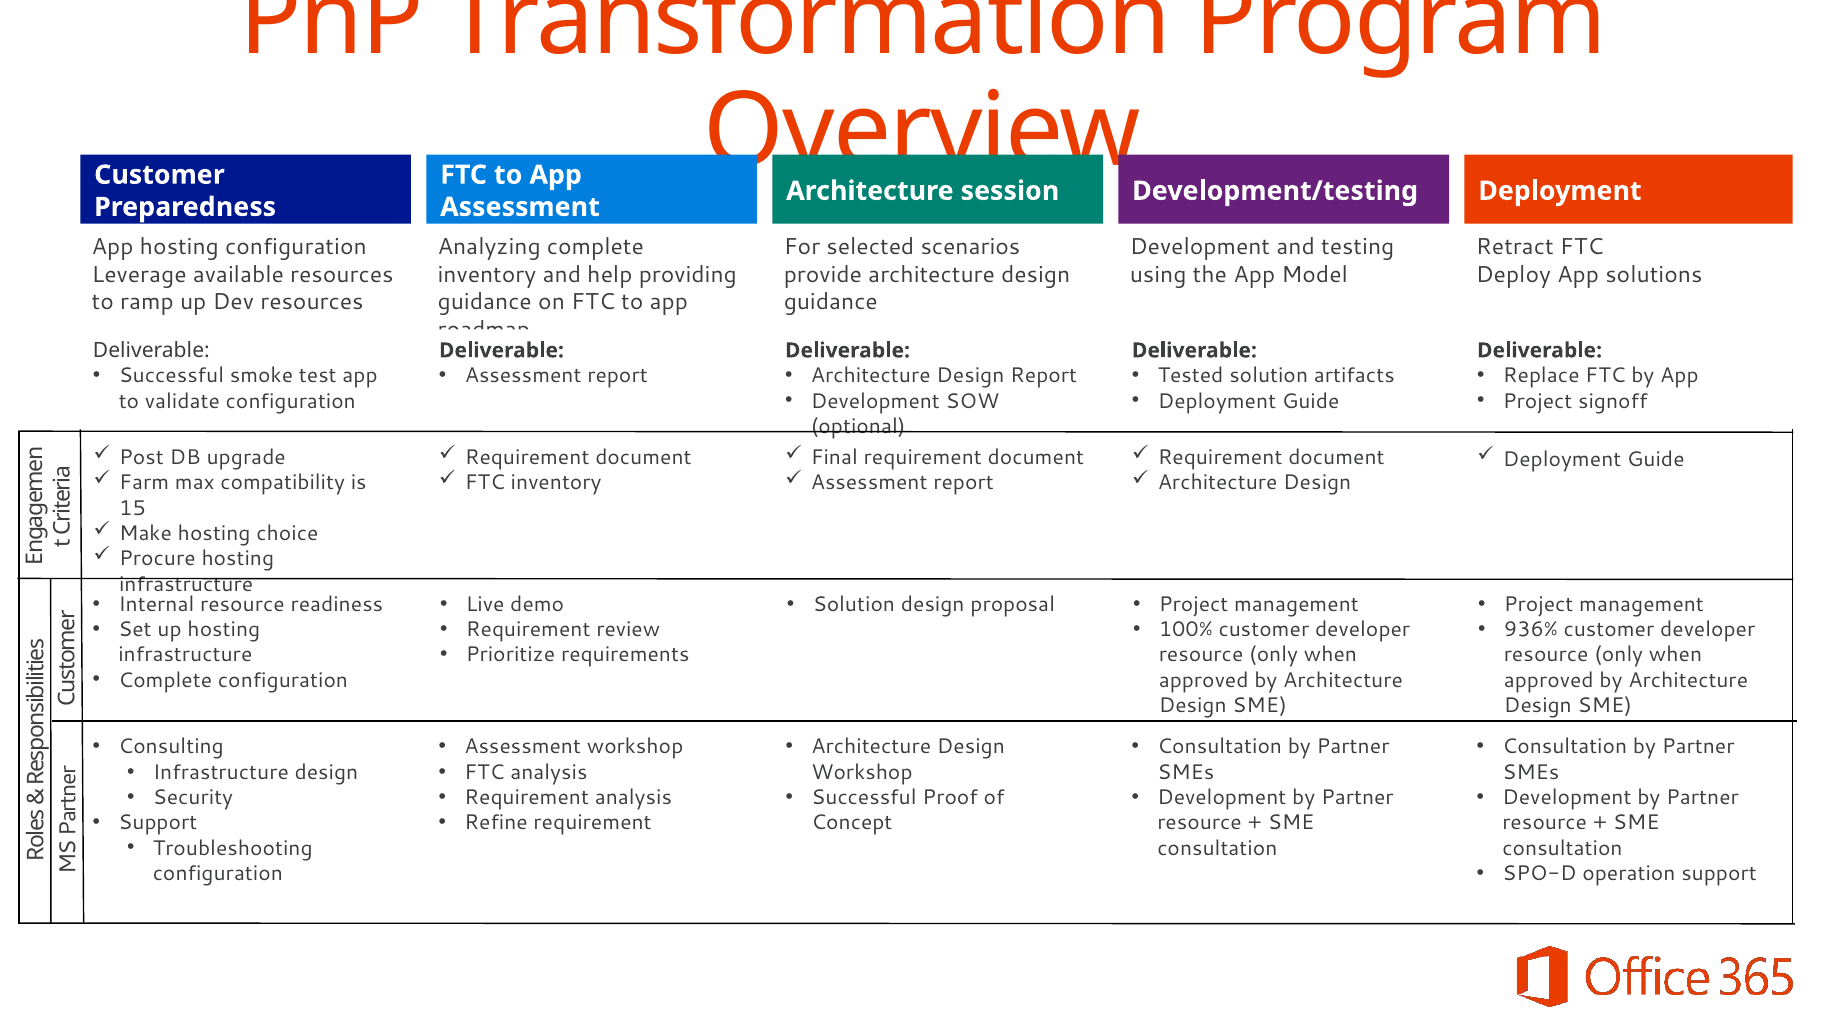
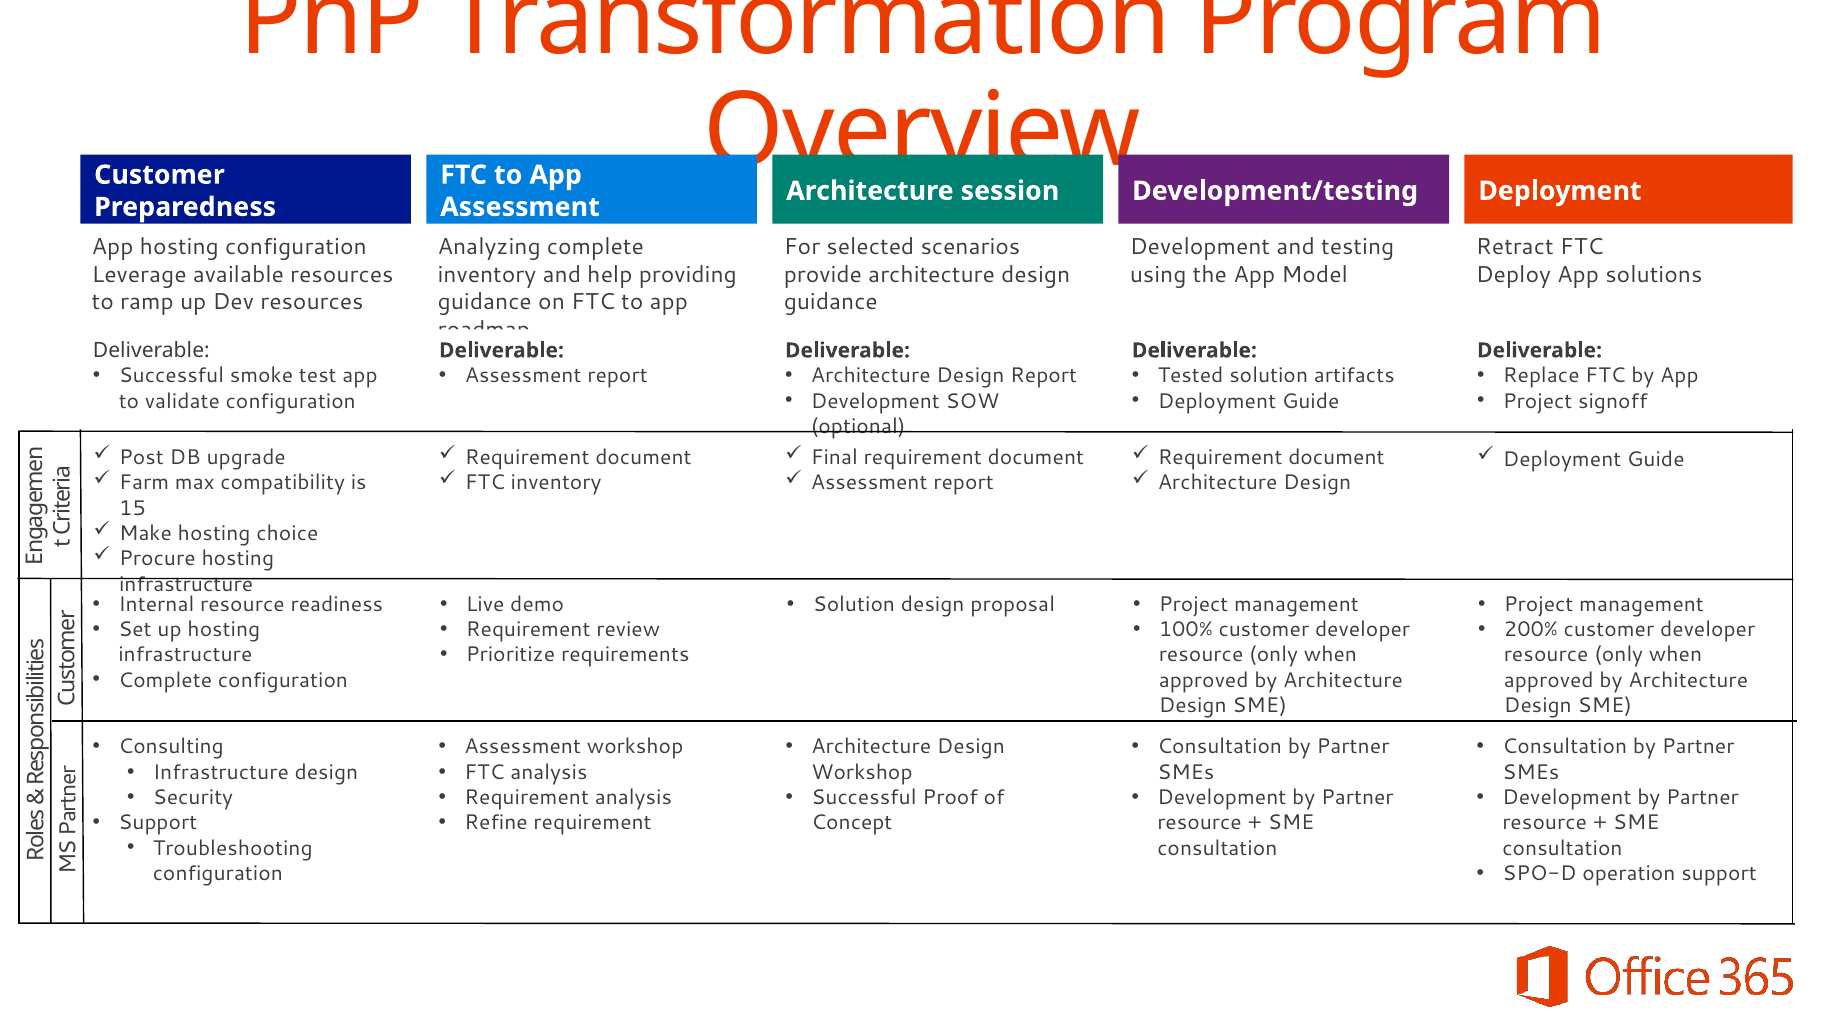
936%: 936% -> 200%
